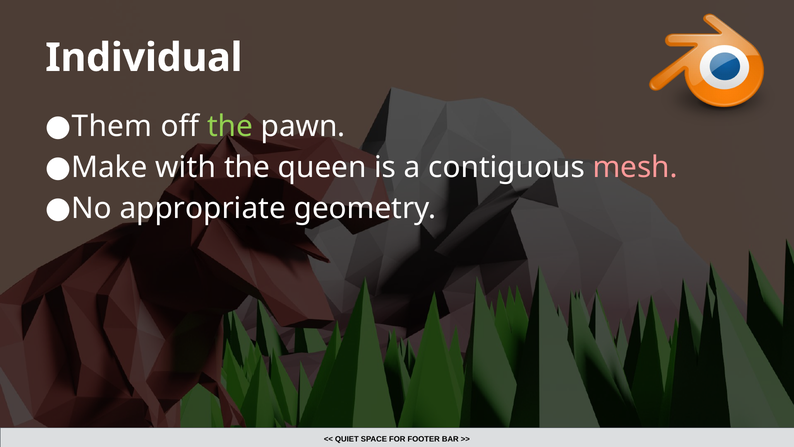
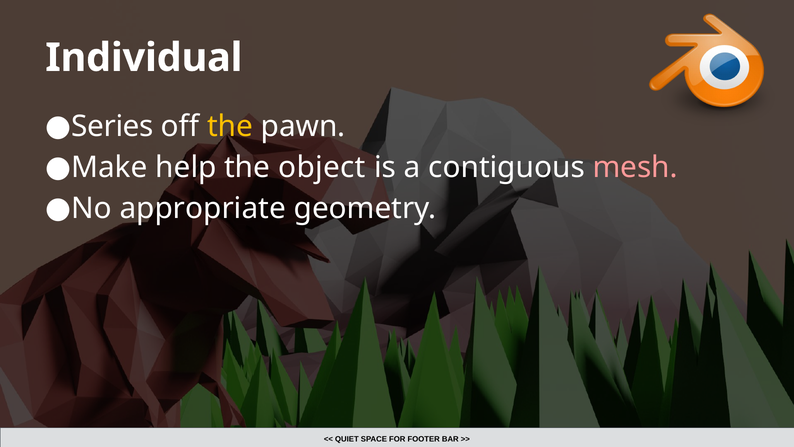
Them: Them -> Series
the at (230, 126) colour: light green -> yellow
with: with -> help
queen: queen -> object
